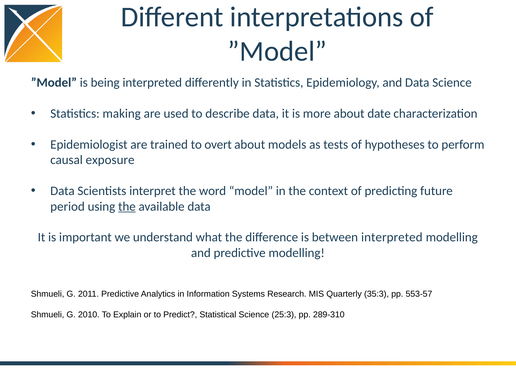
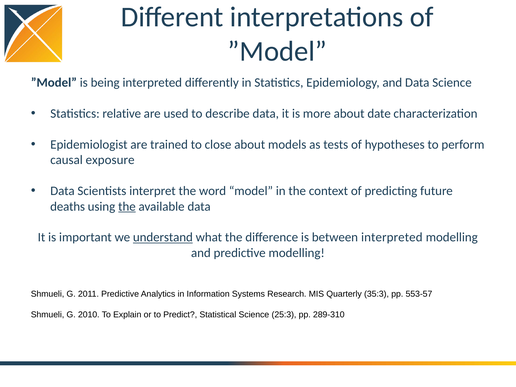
making: making -> relative
overt: overt -> close
period: period -> deaths
understand underline: none -> present
